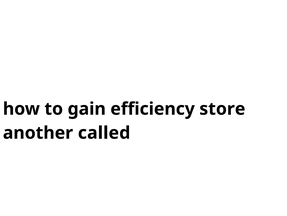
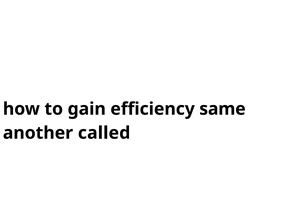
store: store -> same
